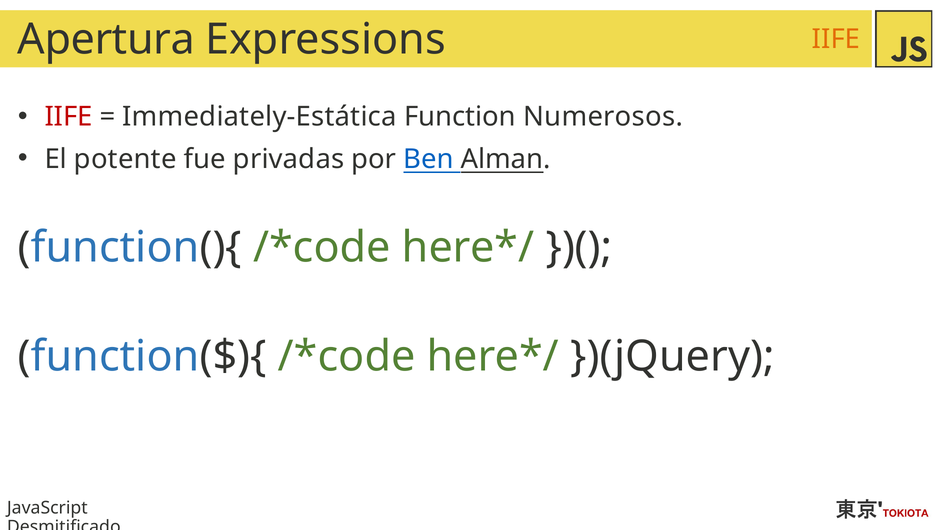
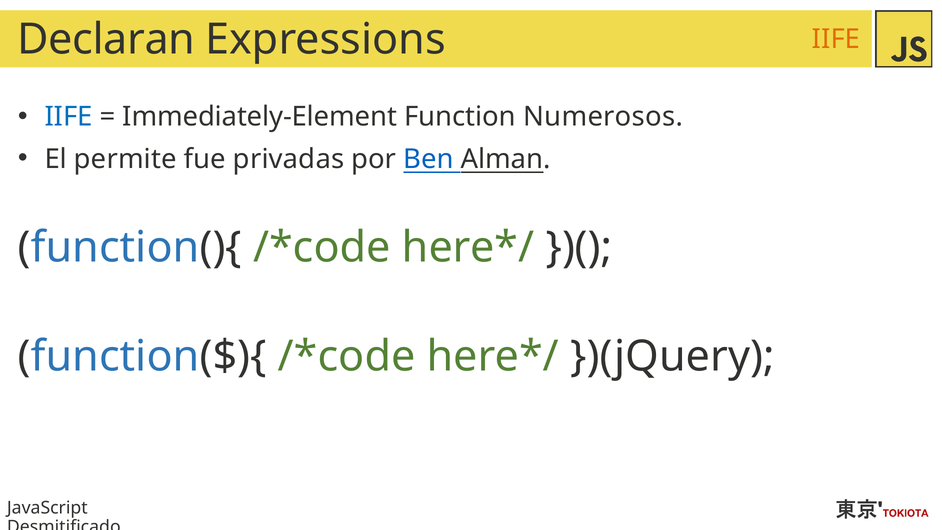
Apertura: Apertura -> Declaran
IIFE at (69, 117) colour: red -> blue
Immediately-Estática: Immediately-Estática -> Immediately-Element
potente: potente -> permite
